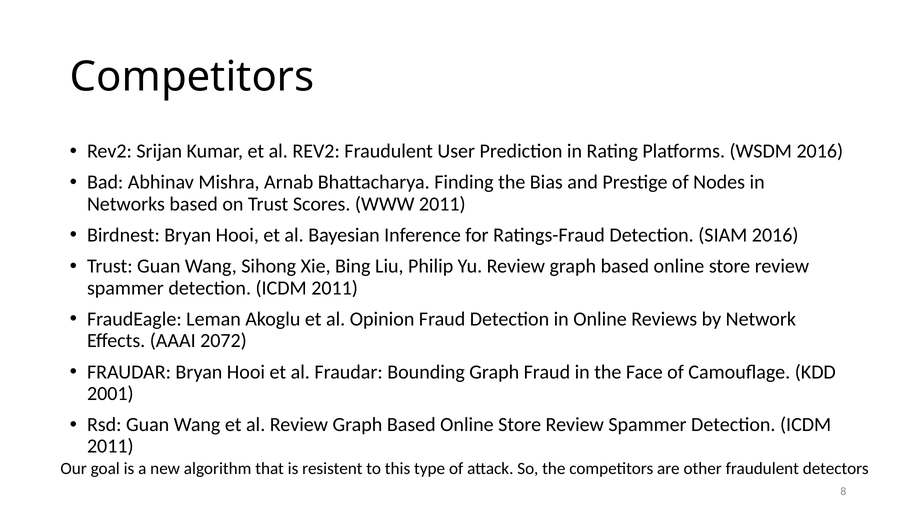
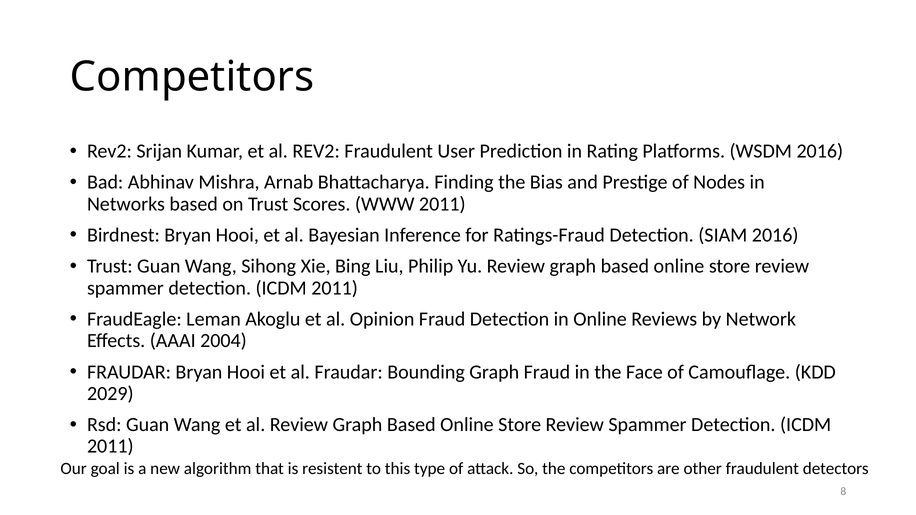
2072: 2072 -> 2004
2001: 2001 -> 2029
